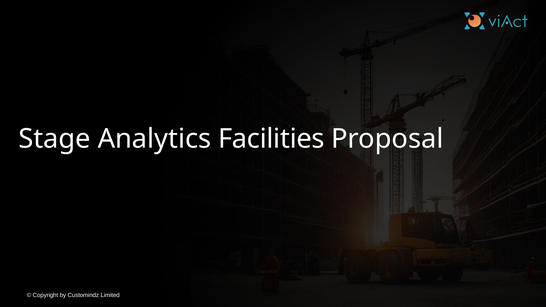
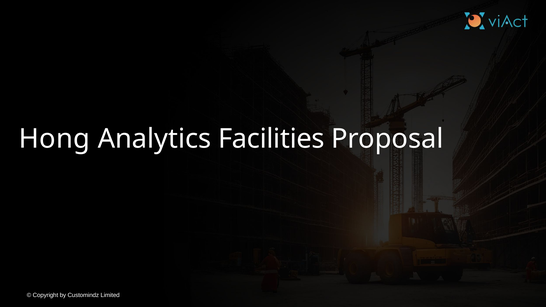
Stage: Stage -> Hong
